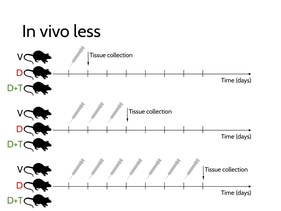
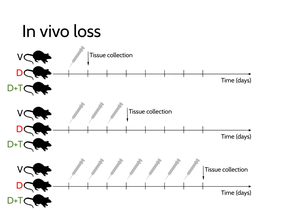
less: less -> loss
